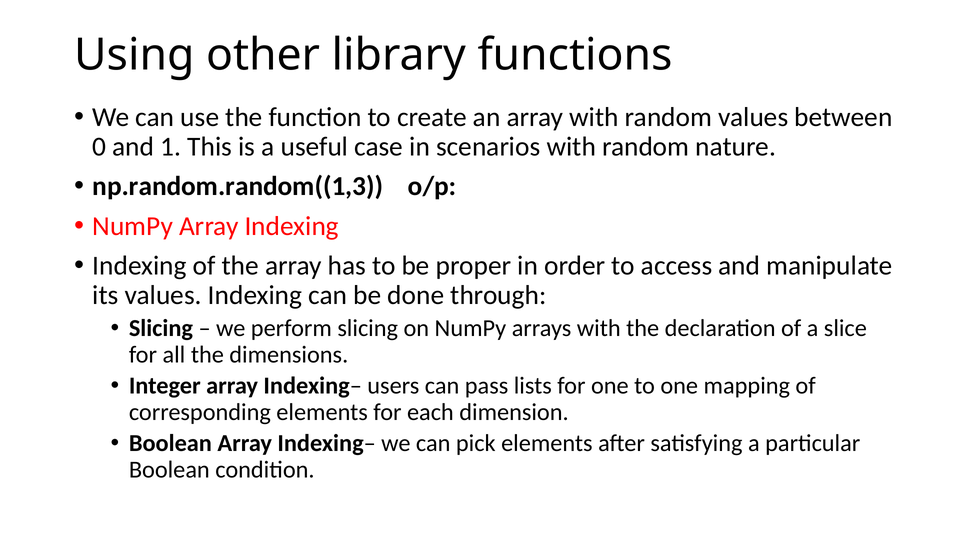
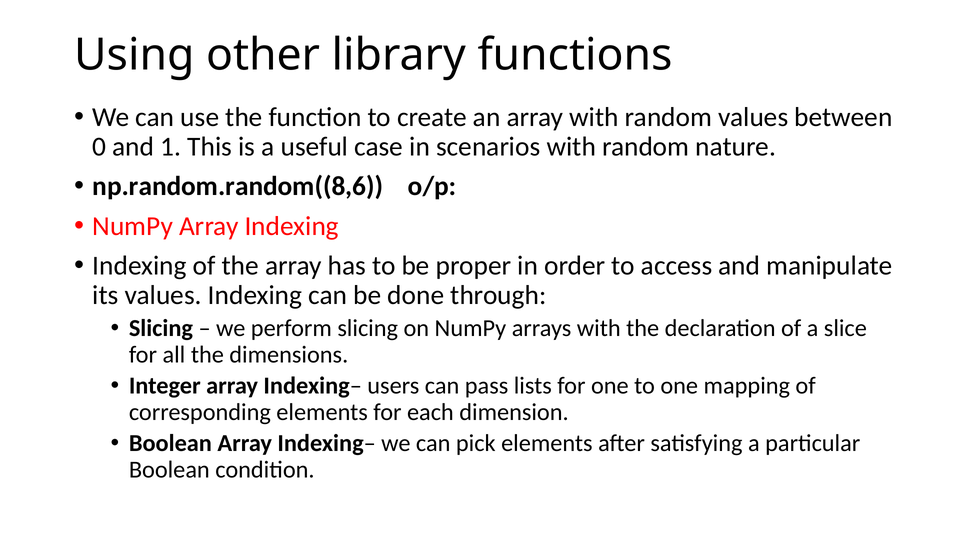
np.random.random((1,3: np.random.random((1,3 -> np.random.random((8,6
